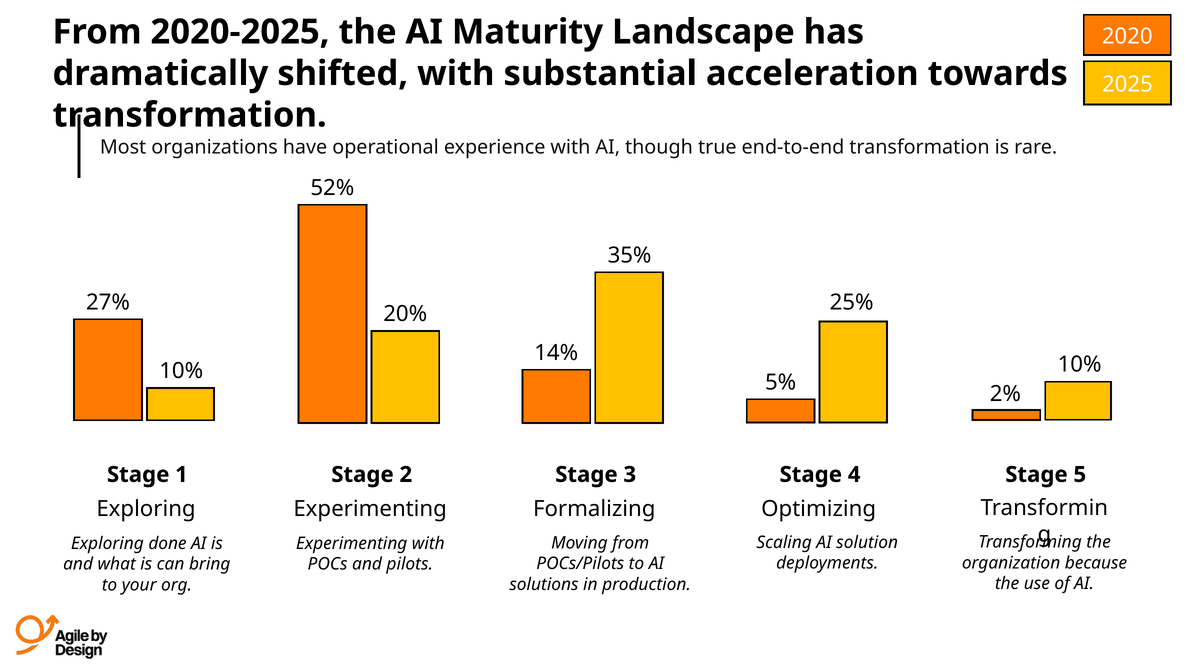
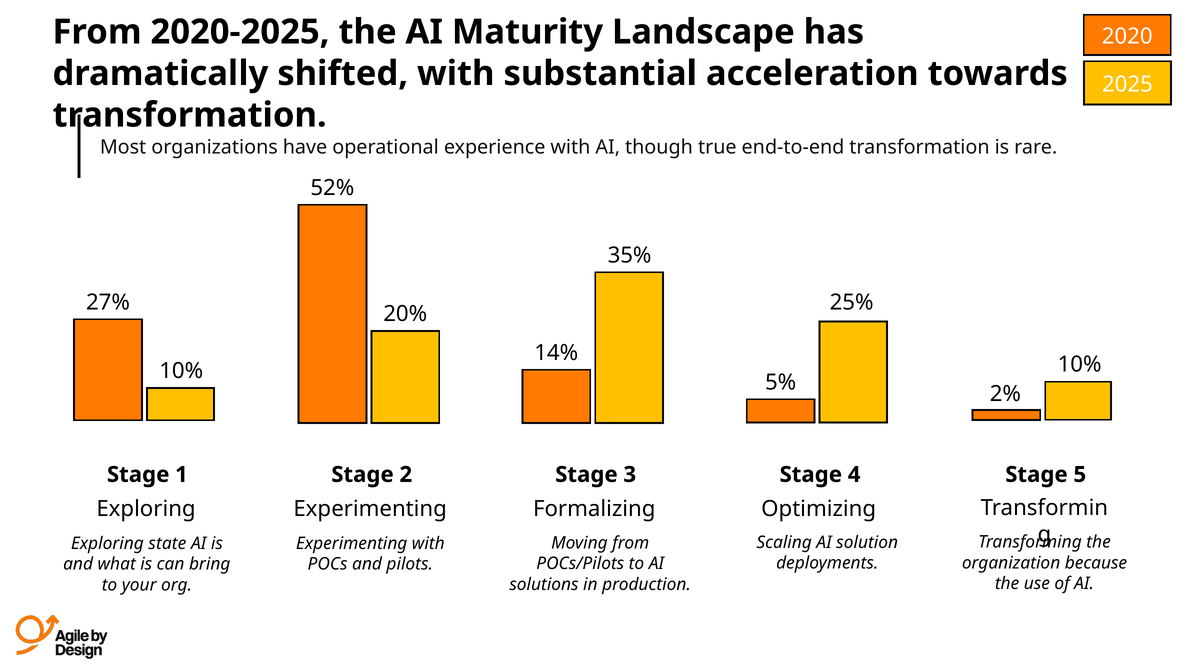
done: done -> state
